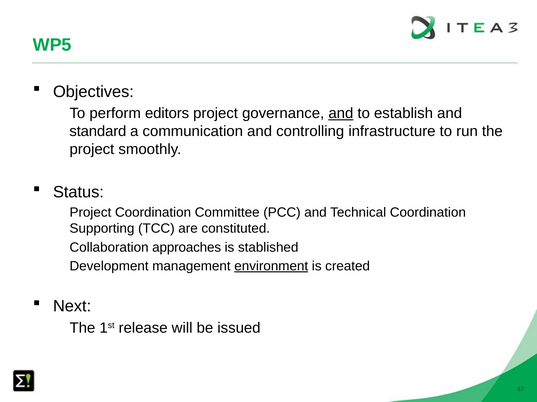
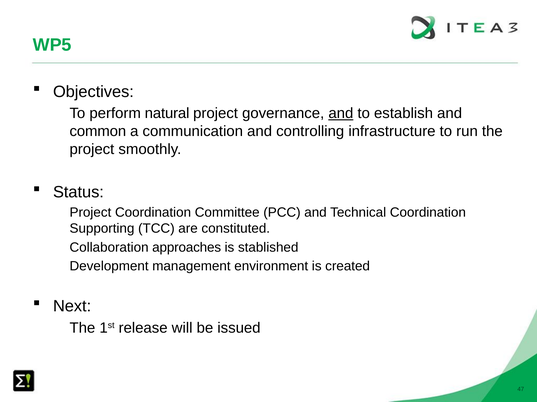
editors: editors -> natural
standard: standard -> common
environment underline: present -> none
